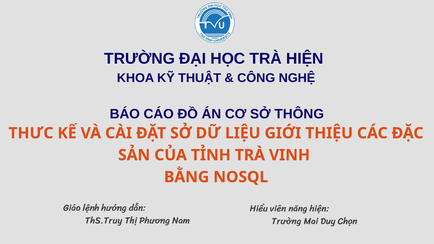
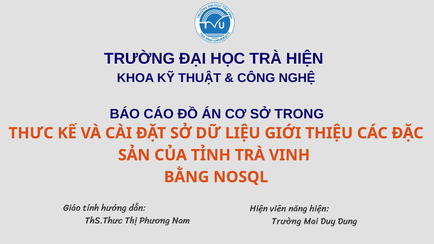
THÔNG: THÔNG -> TRONG
lệnh: lệnh -> tính
Hiểu at (259, 209): Hiểu -> Hiện
ThS.Truy: ThS.Truy -> ThS.Thưc
Chọn: Chọn -> Dung
